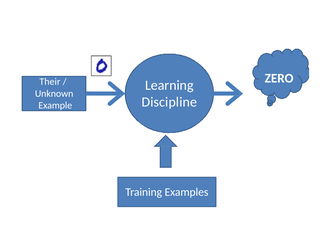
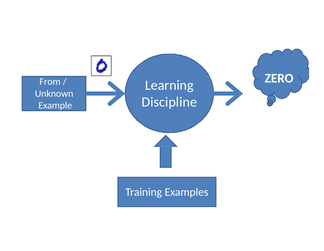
Their: Their -> From
